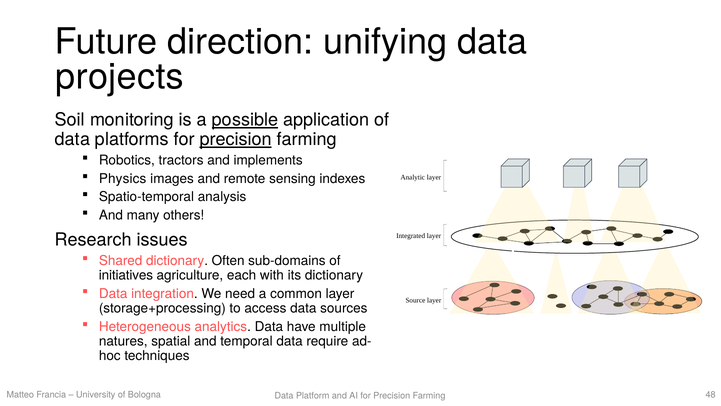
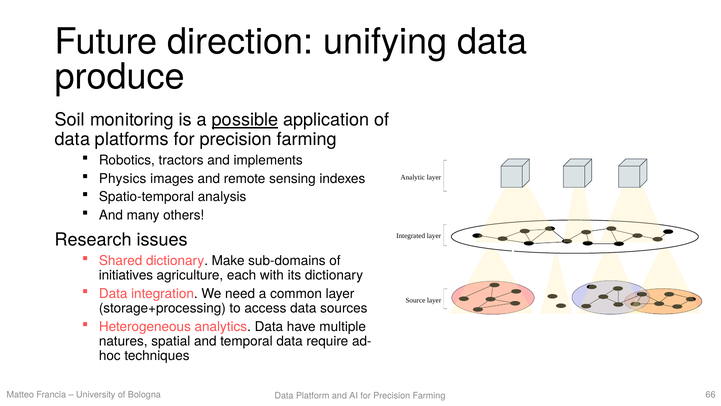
projects: projects -> produce
precision at (236, 139) underline: present -> none
Often: Often -> Make
48: 48 -> 66
